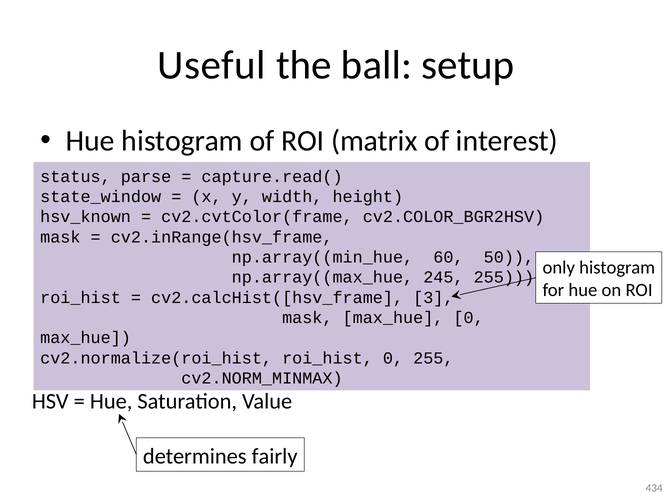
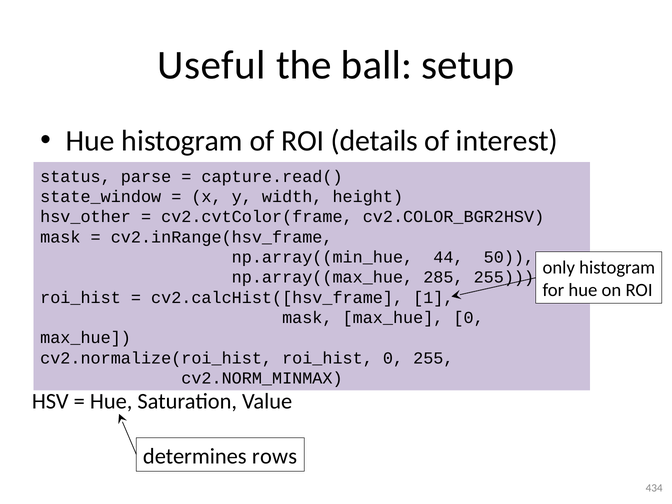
matrix: matrix -> details
hsv_known: hsv_known -> hsv_other
60: 60 -> 44
245: 245 -> 285
3: 3 -> 1
fairly: fairly -> rows
